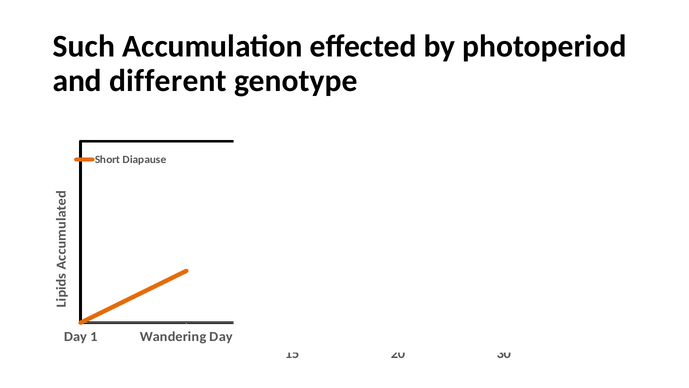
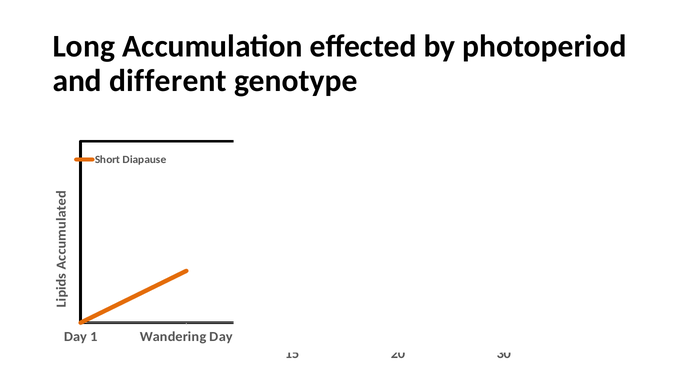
Such: Such -> Long
